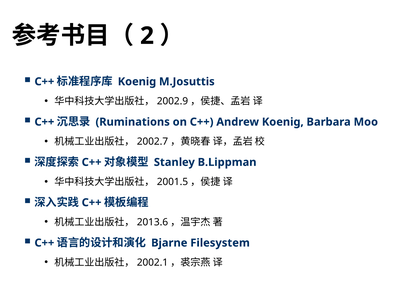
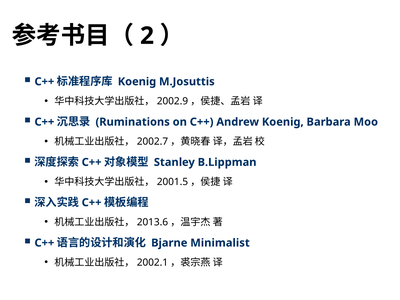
Filesystem: Filesystem -> Minimalist
